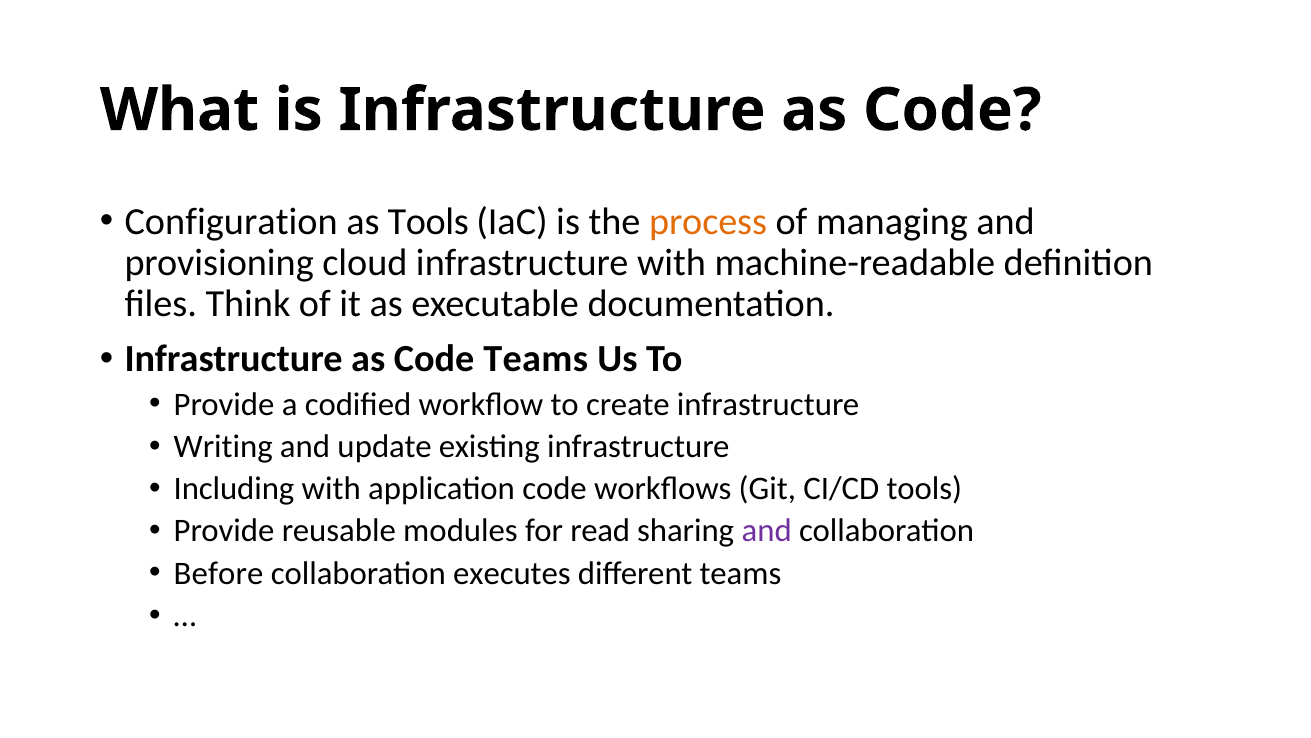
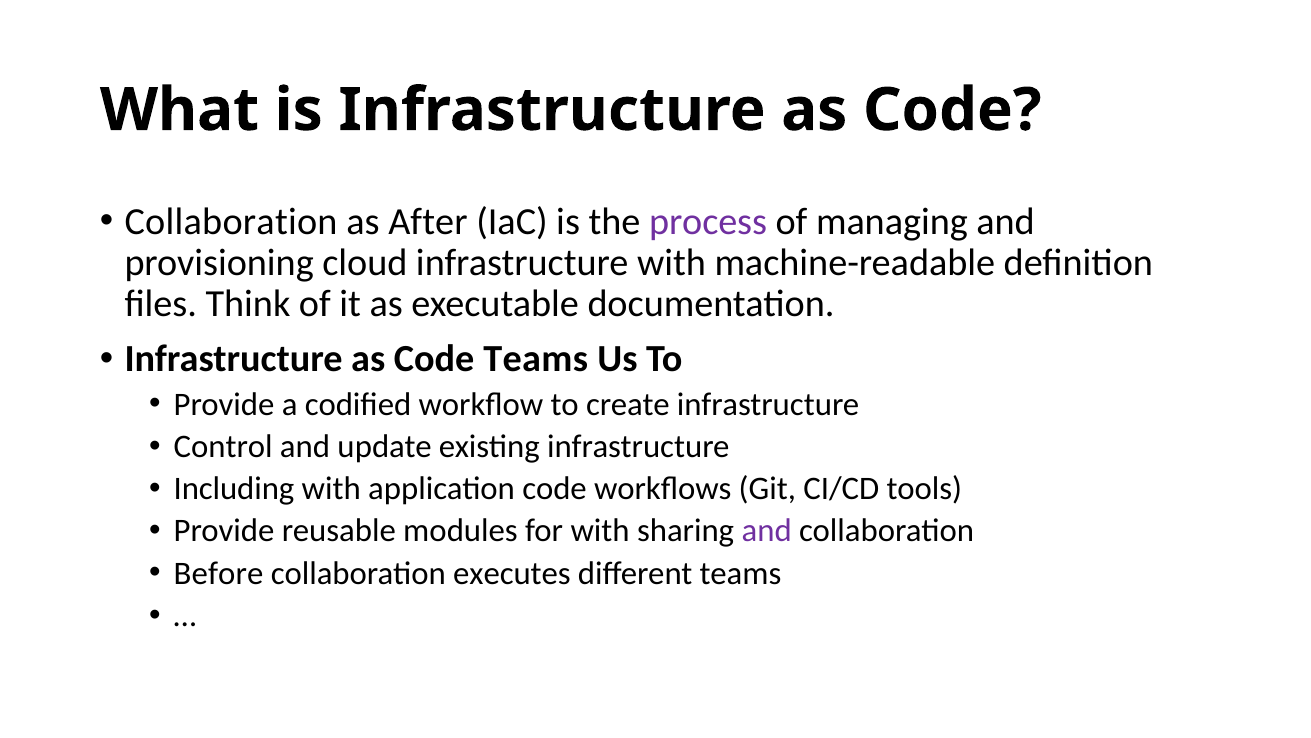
Configuration at (231, 222): Configuration -> Collaboration
as Tools: Tools -> After
process colour: orange -> purple
Writing: Writing -> Control
for read: read -> with
